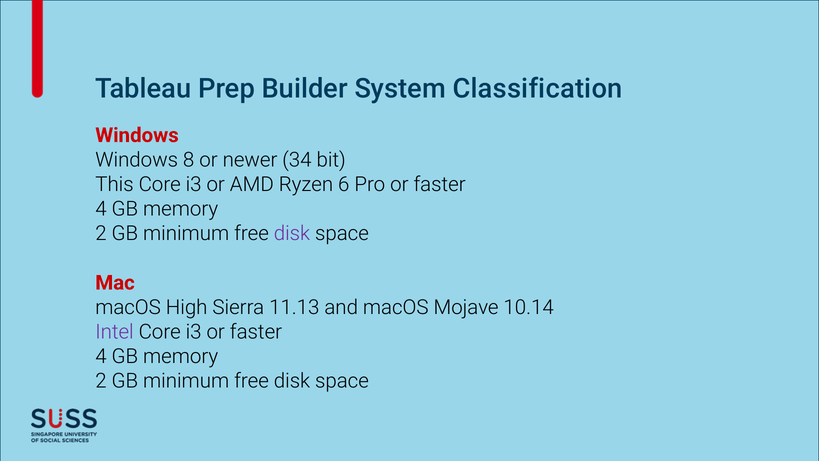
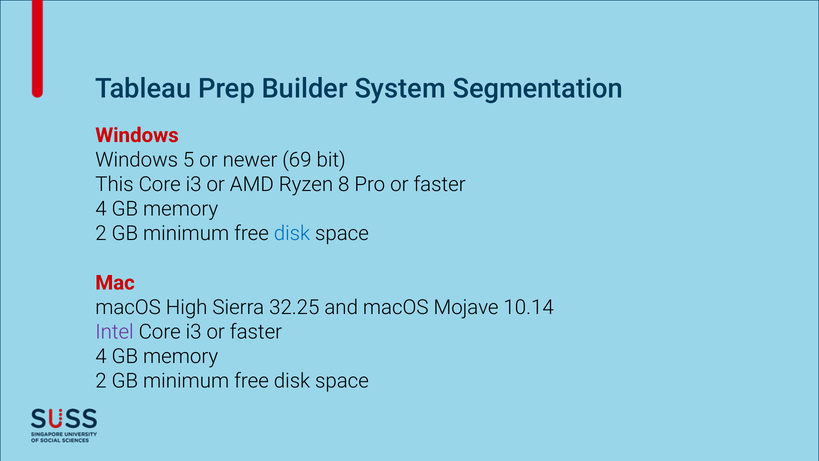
Classification: Classification -> Segmentation
8: 8 -> 5
34: 34 -> 69
6: 6 -> 8
disk at (292, 233) colour: purple -> blue
11.13: 11.13 -> 32.25
